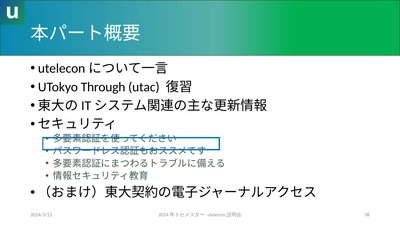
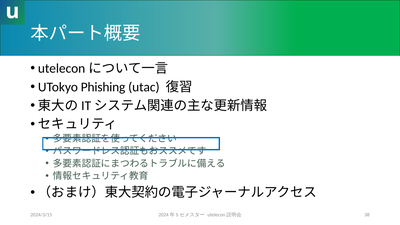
Through: Through -> Phishing
